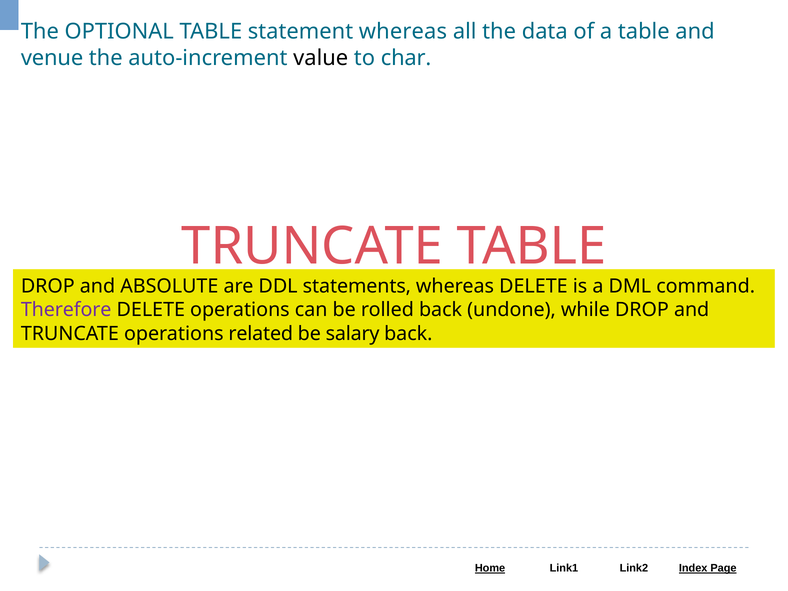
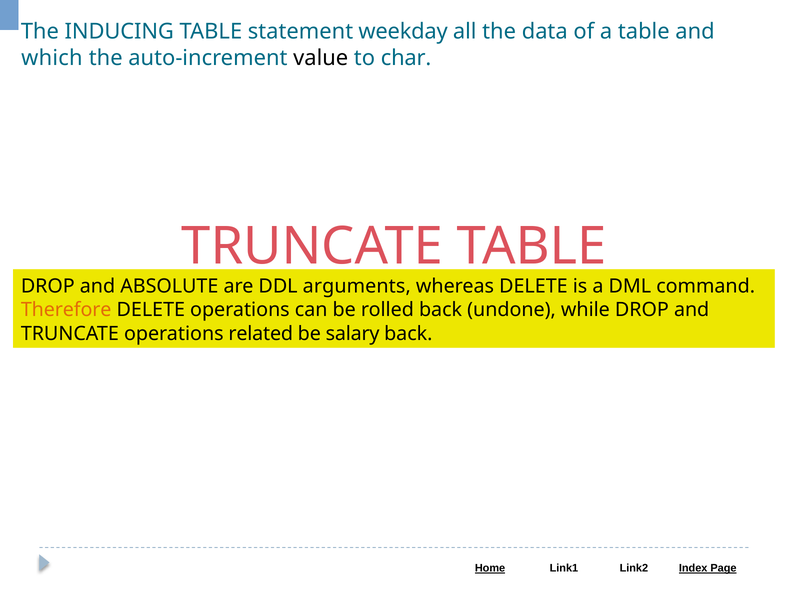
OPTIONAL: OPTIONAL -> INDUCING
statement whereas: whereas -> weekday
venue: venue -> which
statements: statements -> arguments
Therefore colour: purple -> orange
